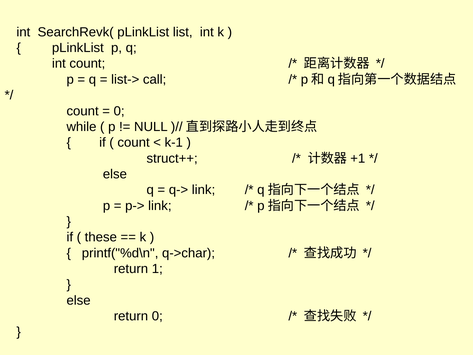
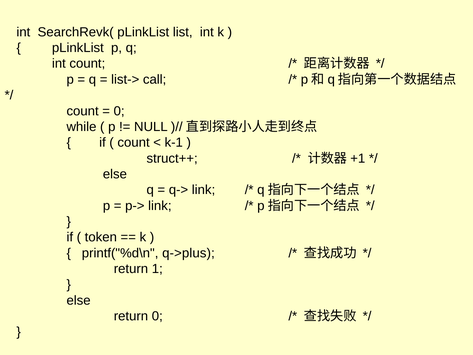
these: these -> token
q->char: q->char -> q->plus
